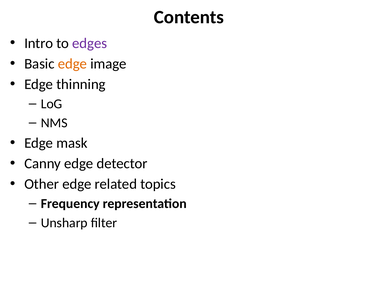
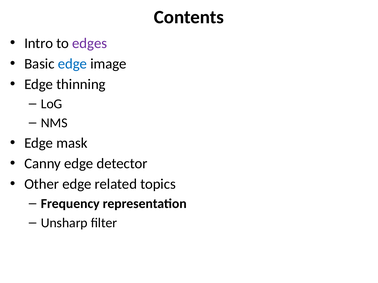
edge at (72, 64) colour: orange -> blue
